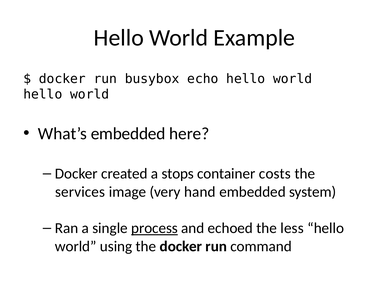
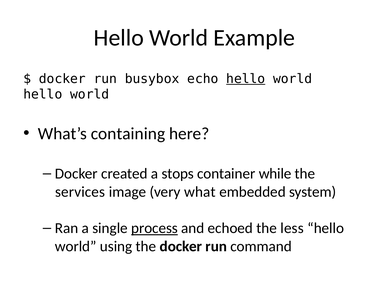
hello at (246, 79) underline: none -> present
What’s embedded: embedded -> containing
costs: costs -> while
hand: hand -> what
